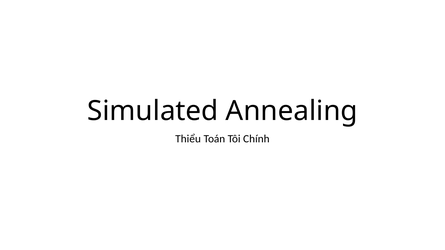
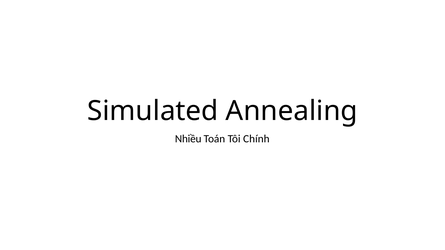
Thiểu: Thiểu -> Nhiều
